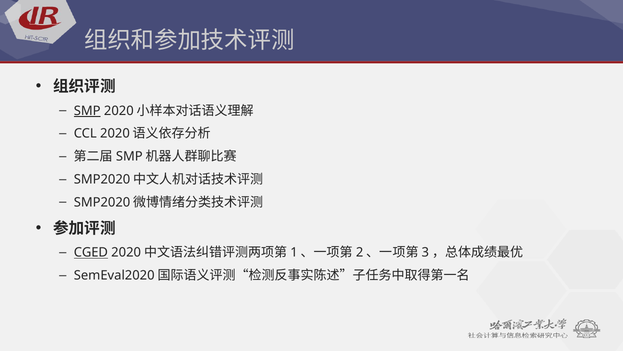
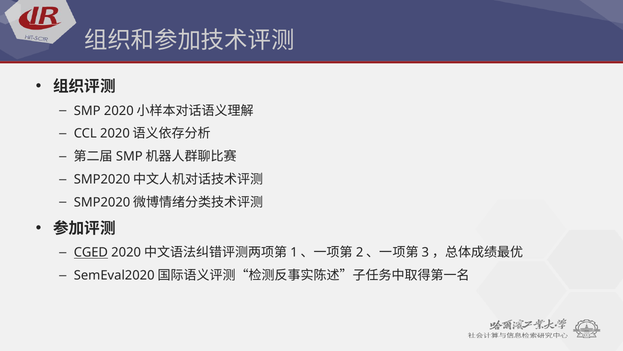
SMP at (87, 111) underline: present -> none
